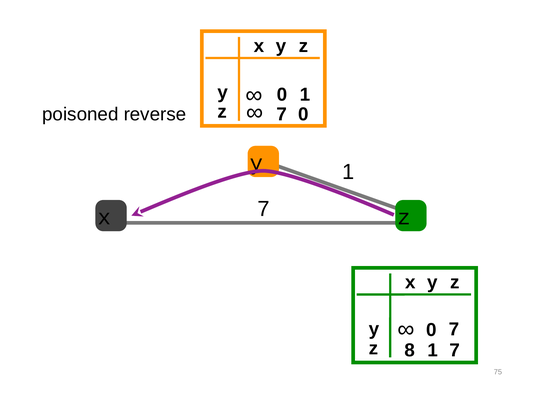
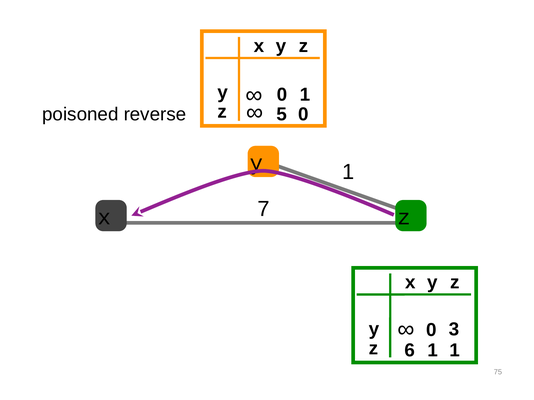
z 7: 7 -> 5
0 7: 7 -> 3
8: 8 -> 6
1 7: 7 -> 1
